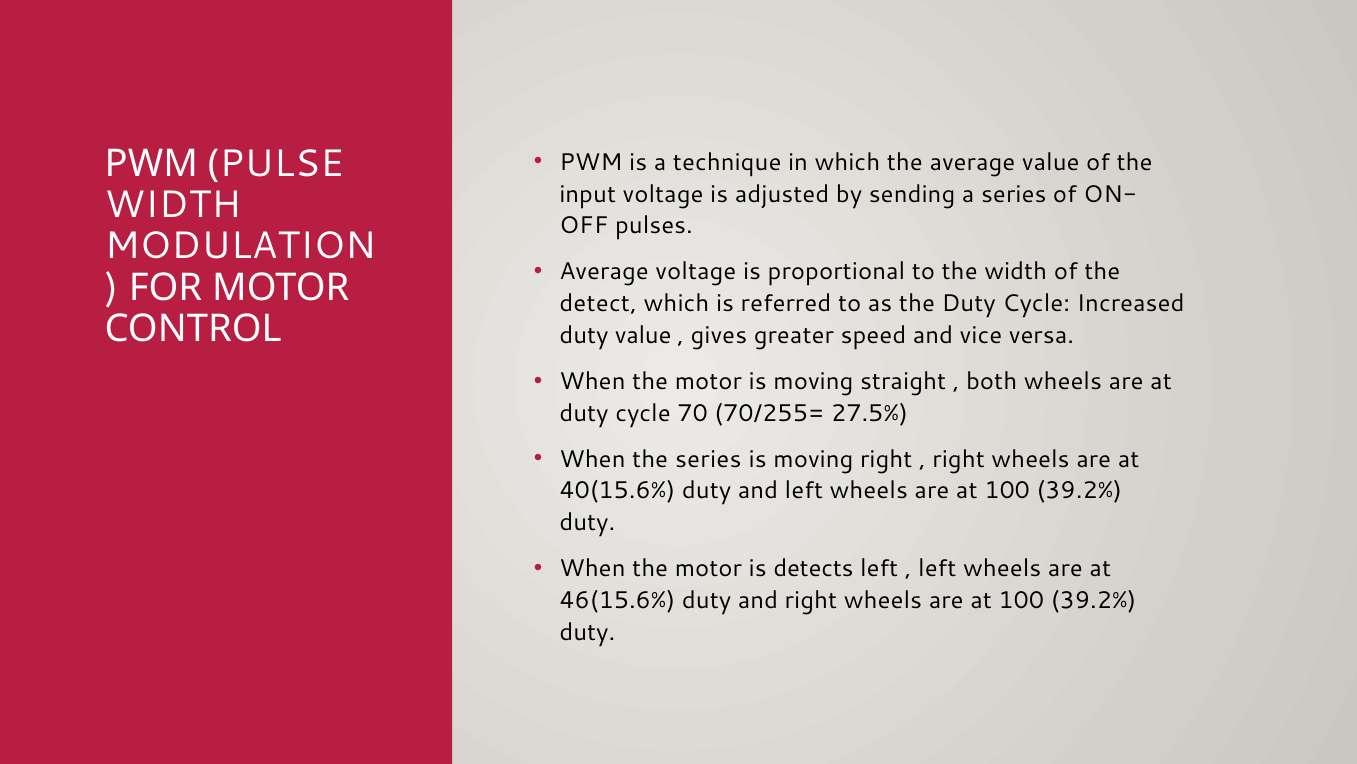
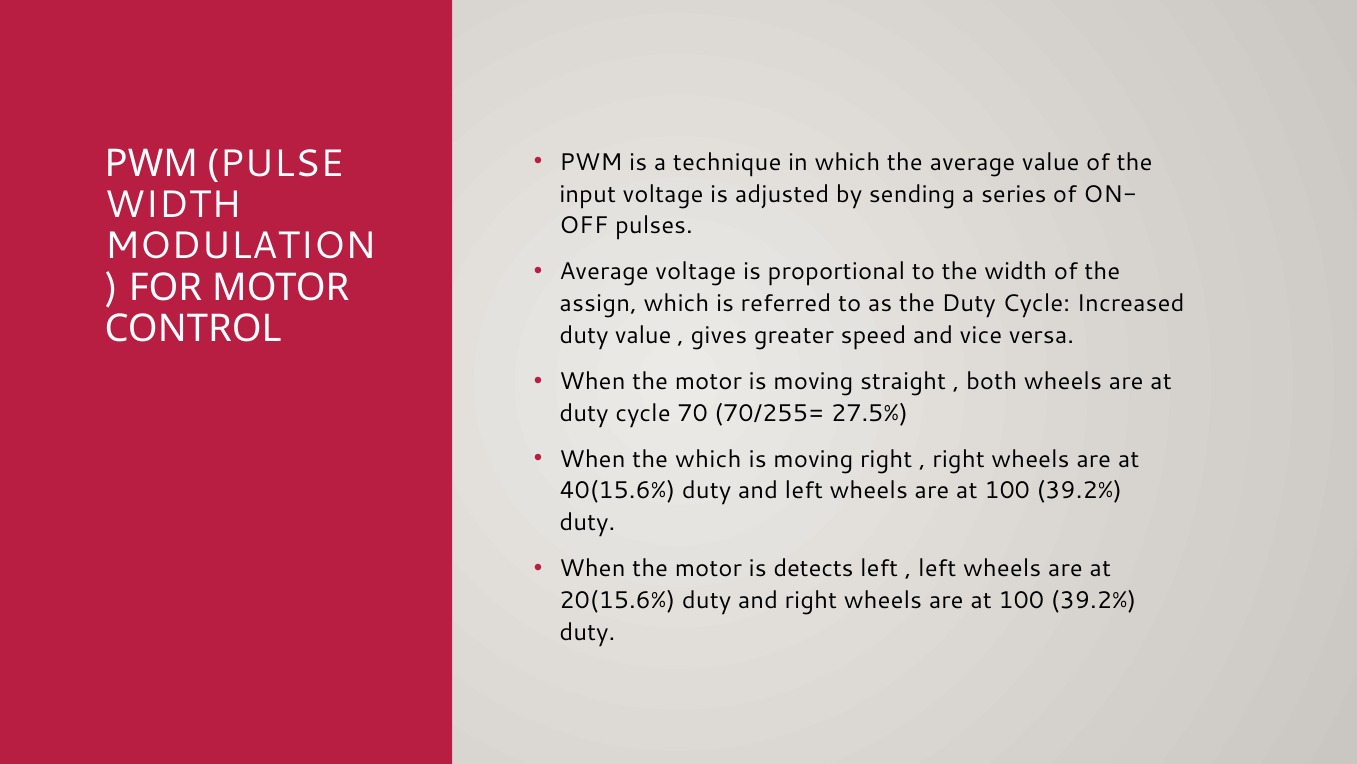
detect: detect -> assign
the series: series -> which
46(15.6%: 46(15.6% -> 20(15.6%
